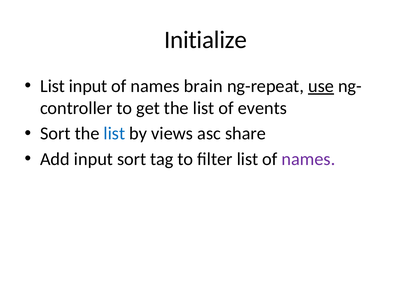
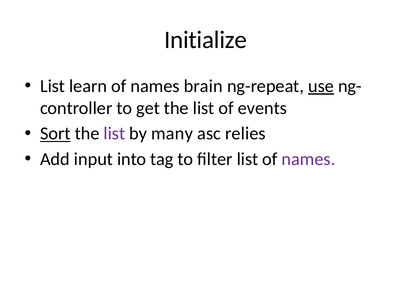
List input: input -> learn
Sort at (55, 134) underline: none -> present
list at (114, 134) colour: blue -> purple
views: views -> many
share: share -> relies
input sort: sort -> into
